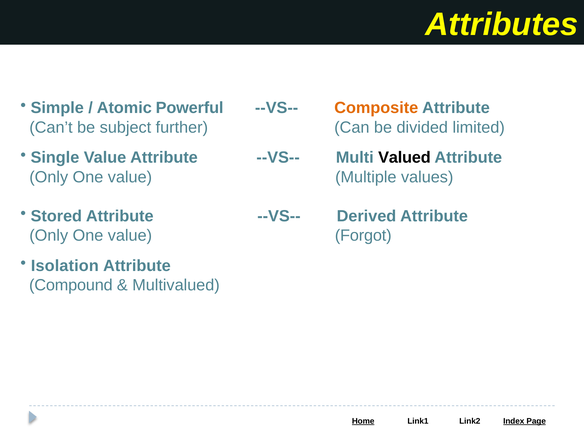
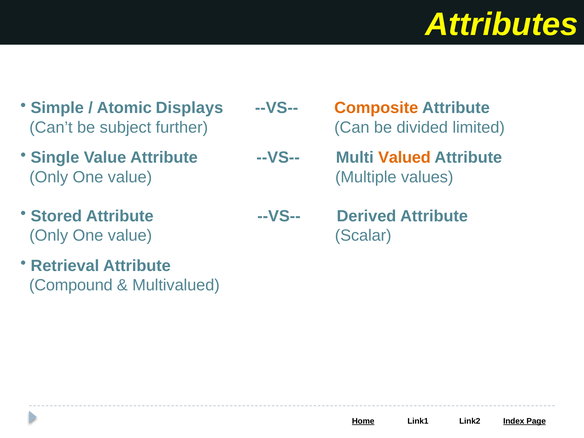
Powerful: Powerful -> Displays
Valued colour: black -> orange
Forgot: Forgot -> Scalar
Isolation: Isolation -> Retrieval
